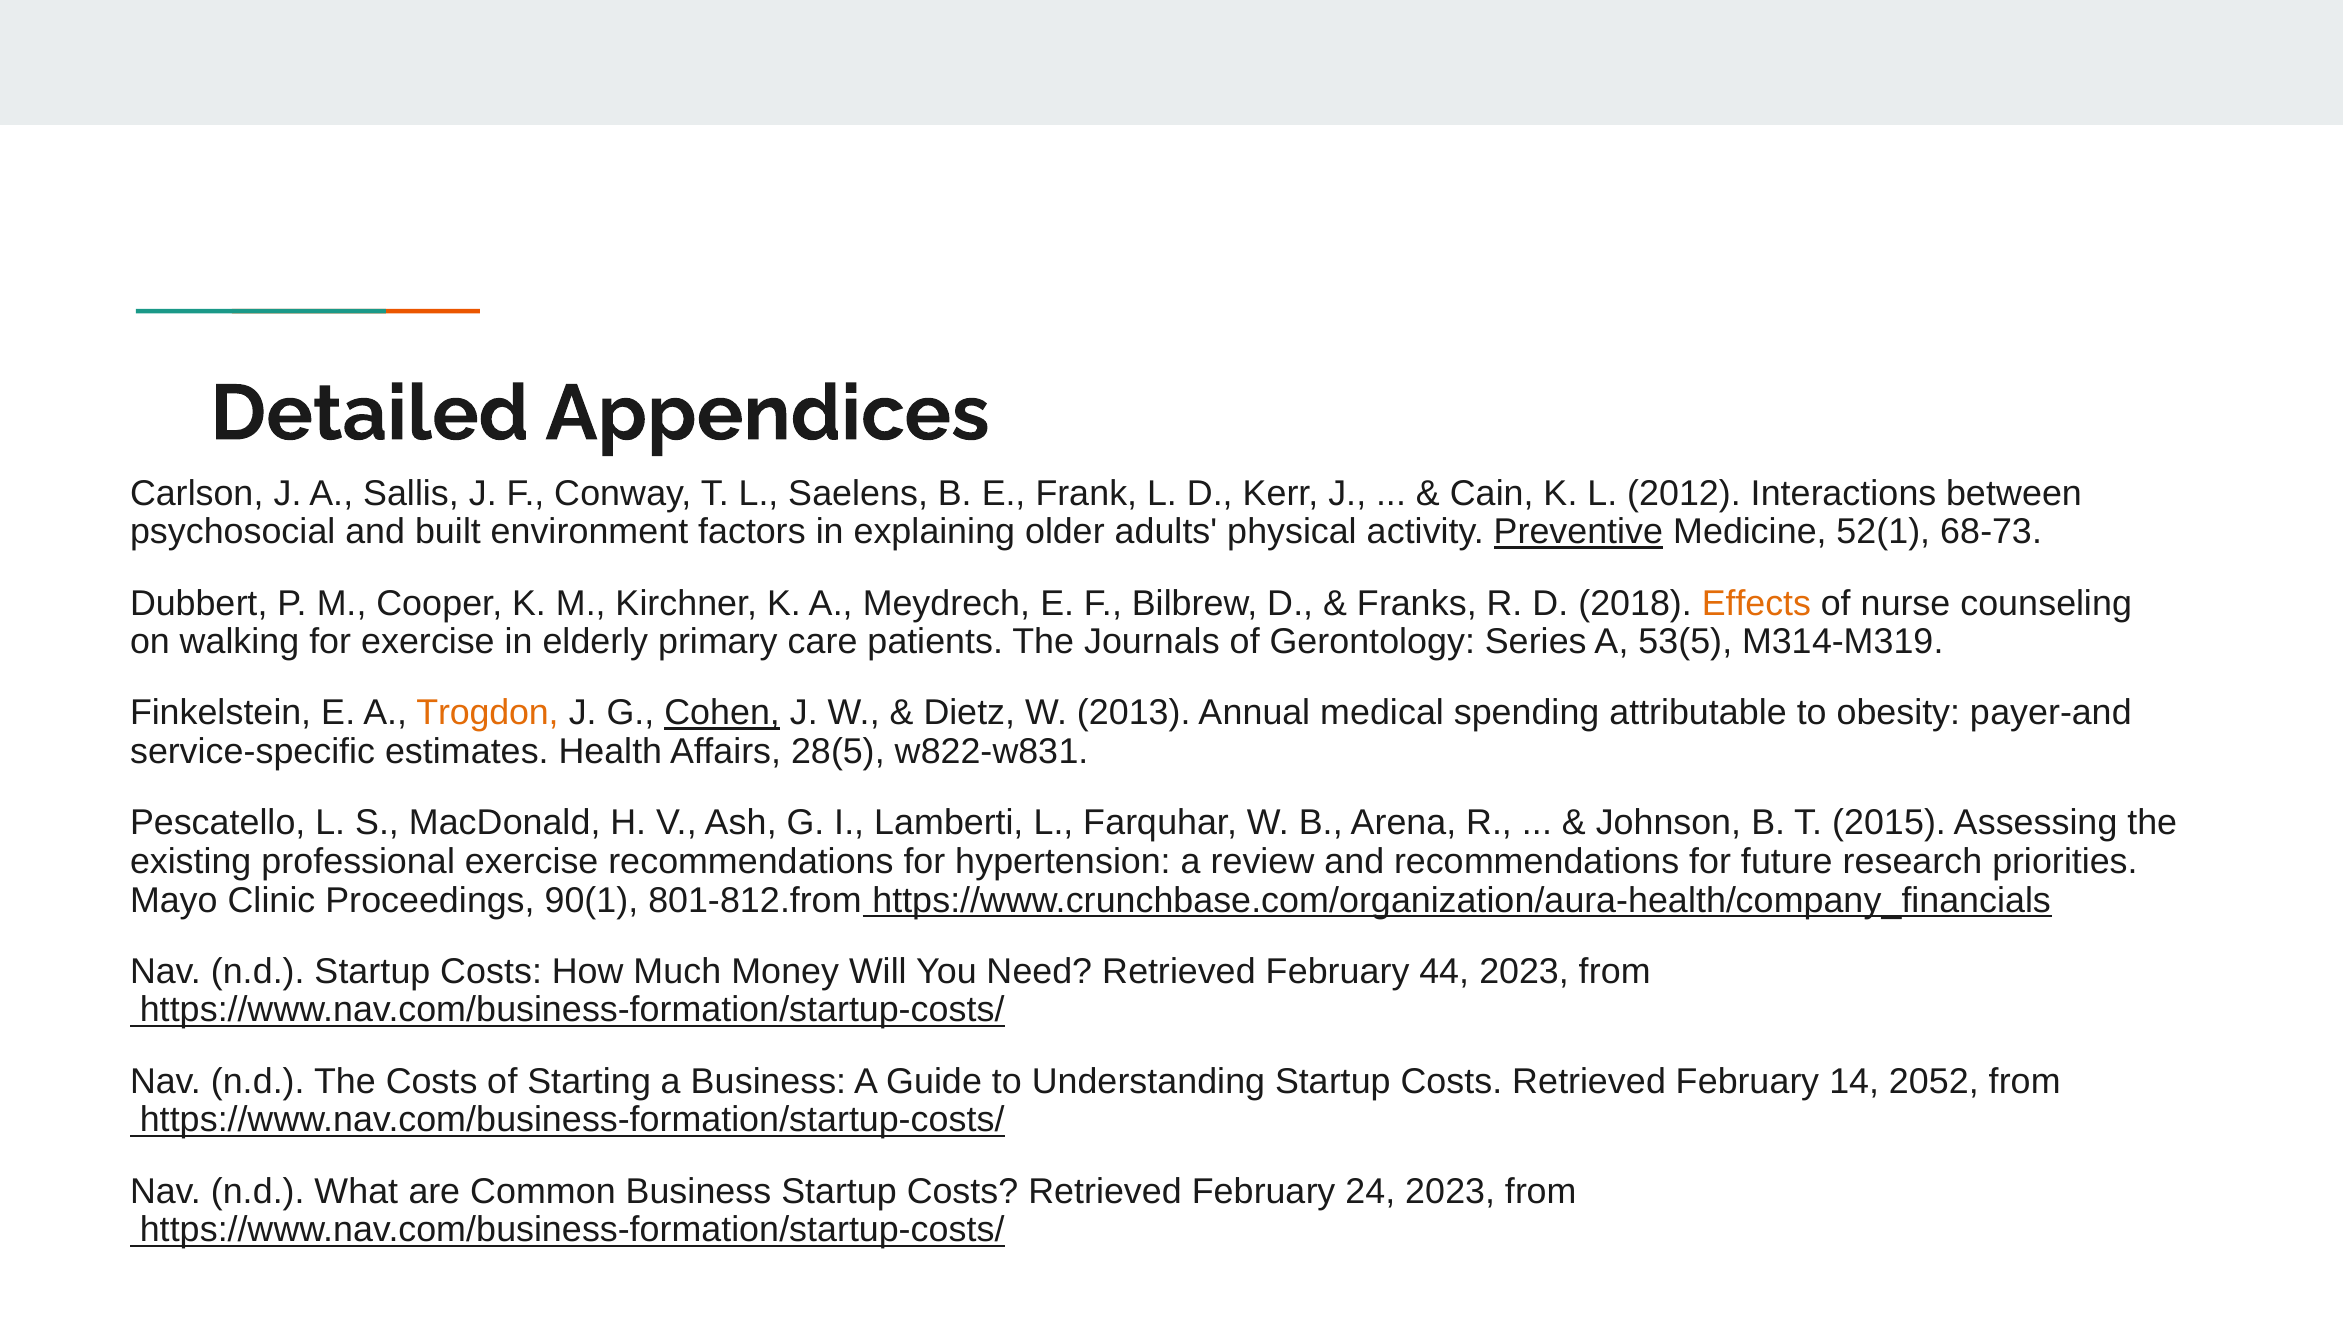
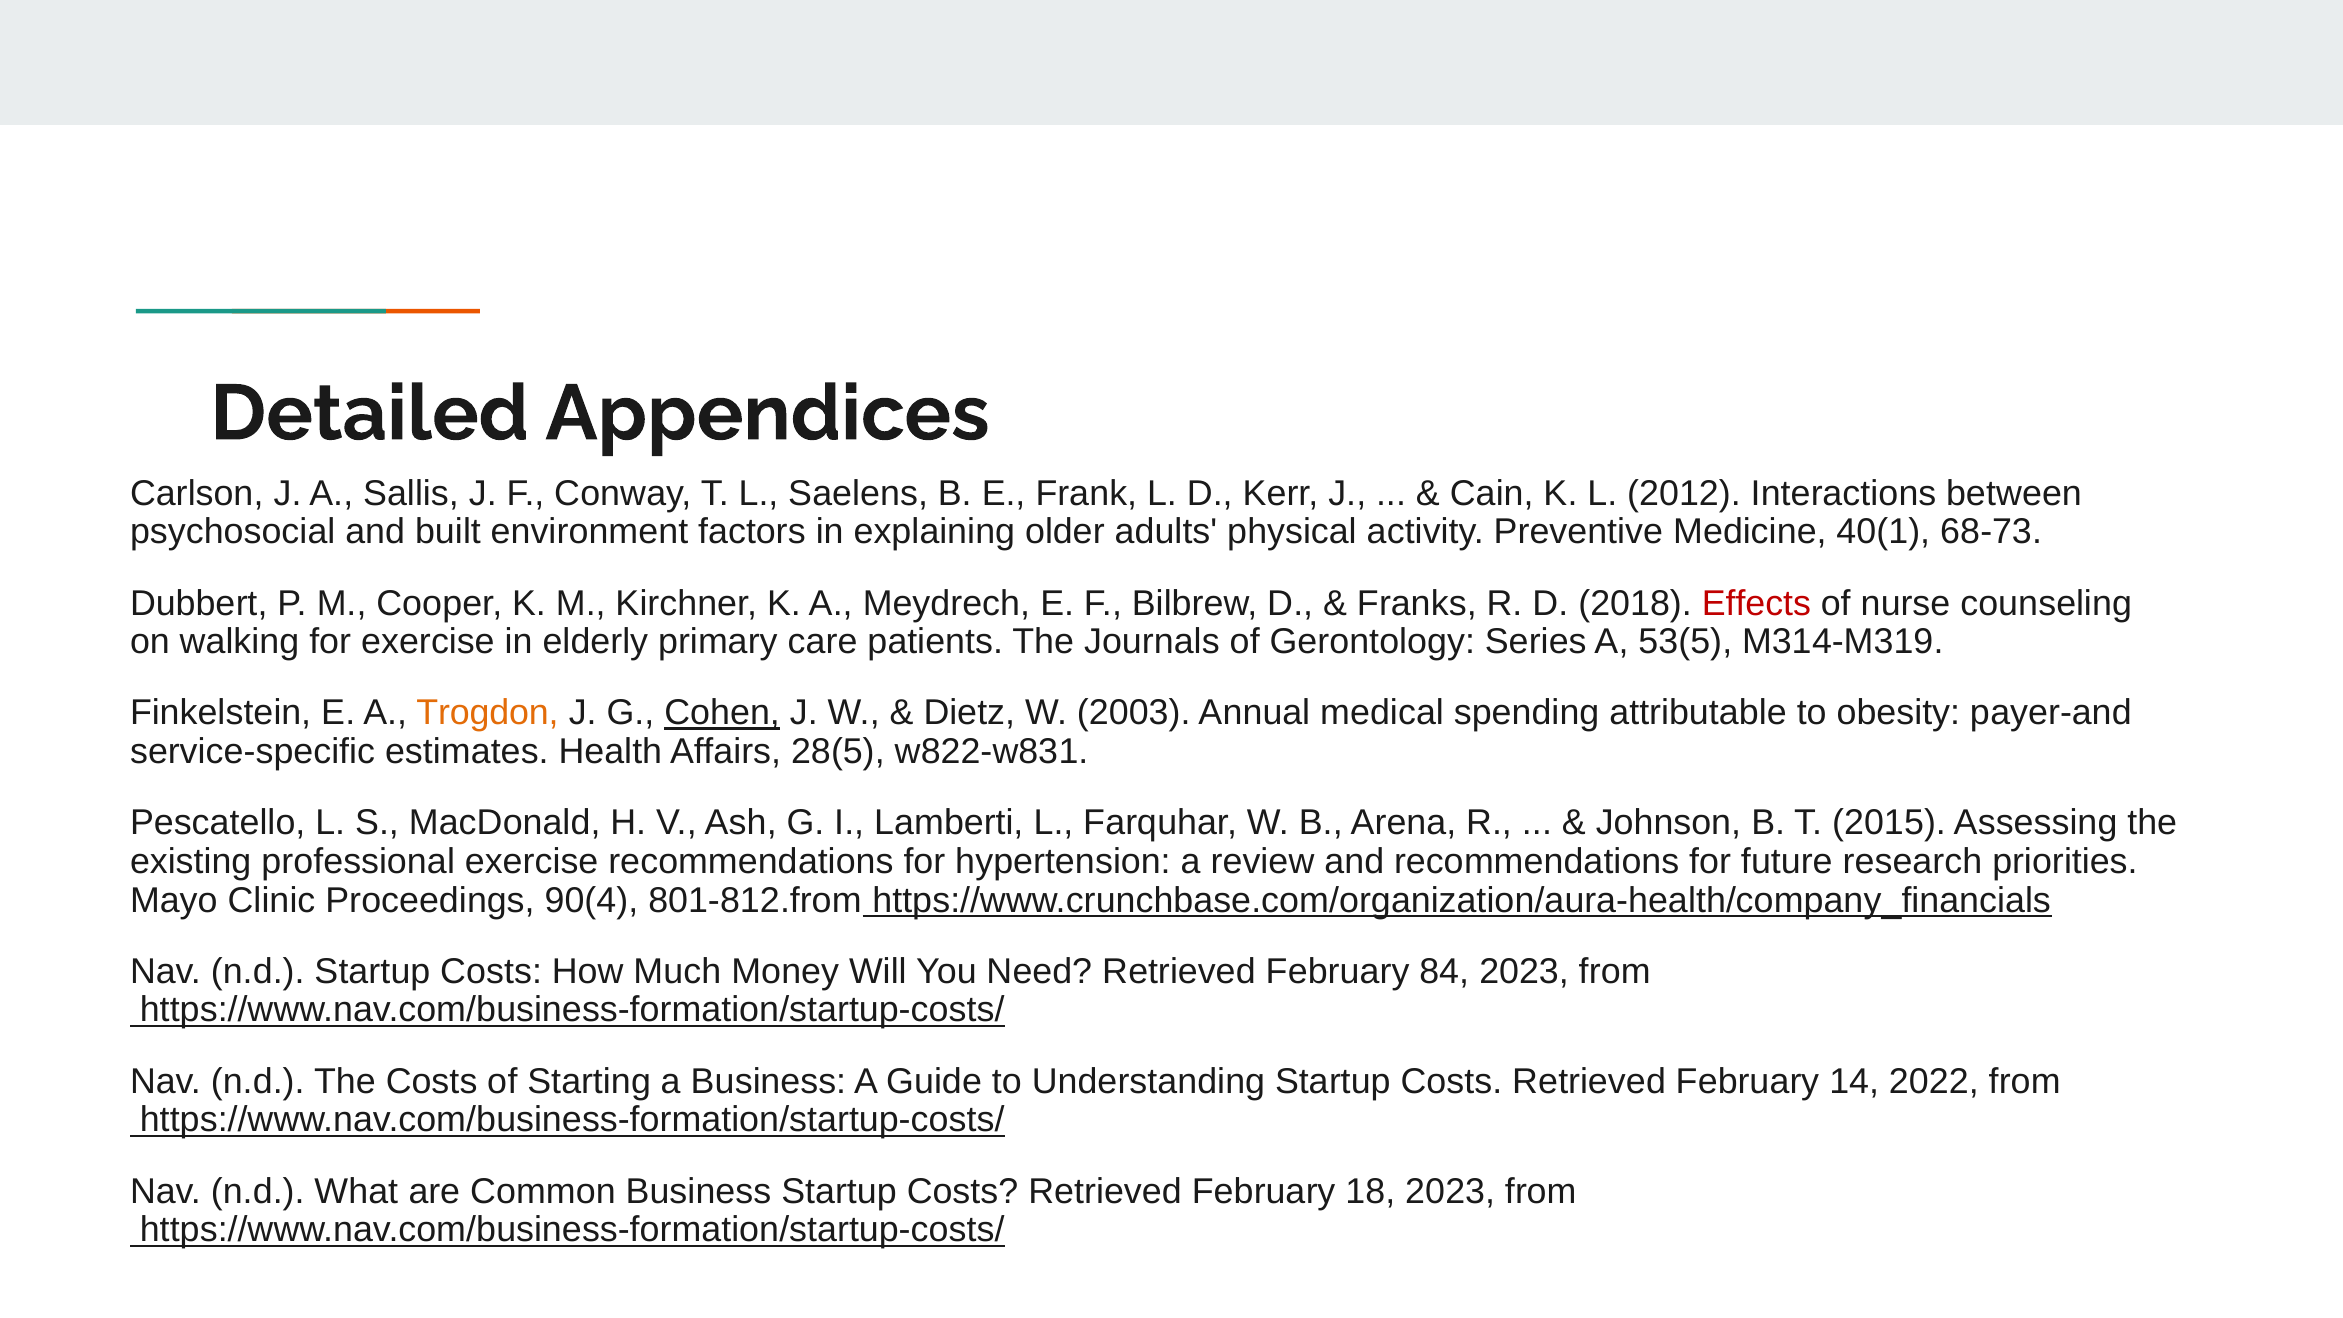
Preventive underline: present -> none
52(1: 52(1 -> 40(1
Effects colour: orange -> red
2013: 2013 -> 2003
90(1: 90(1 -> 90(4
44: 44 -> 84
2052: 2052 -> 2022
24: 24 -> 18
